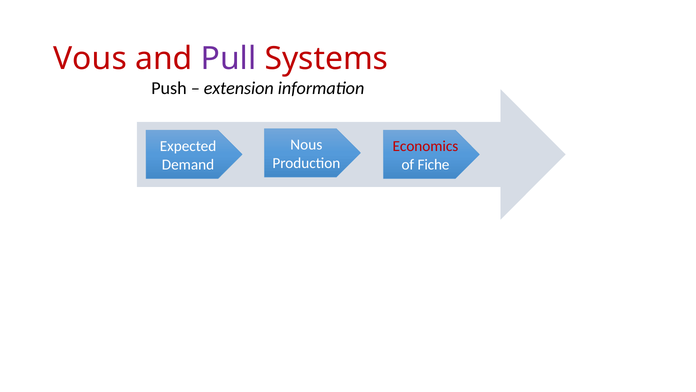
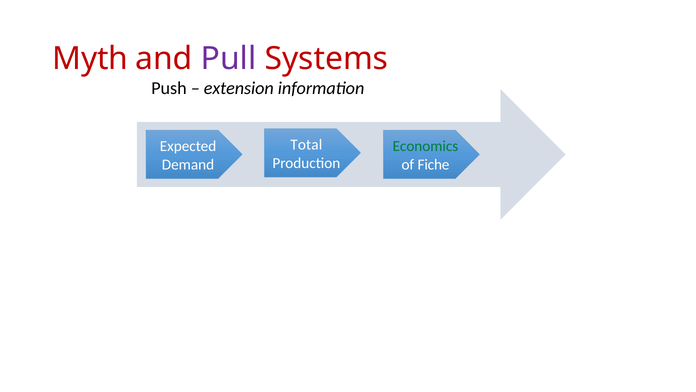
Vous: Vous -> Myth
Nous: Nous -> Total
Economics colour: red -> green
